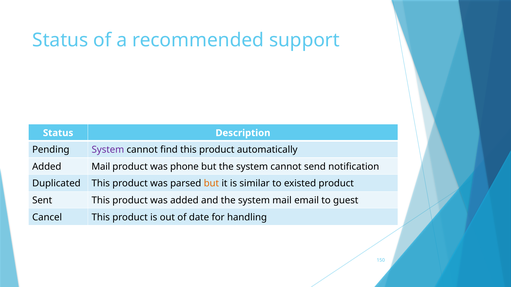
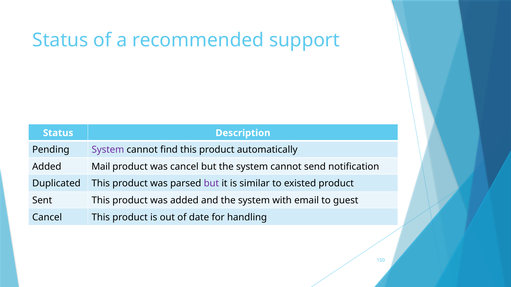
was phone: phone -> cancel
but at (211, 184) colour: orange -> purple
system mail: mail -> with
